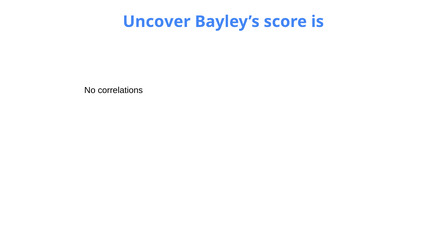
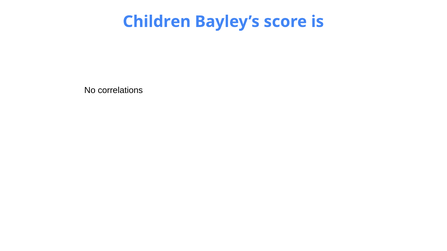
Uncover: Uncover -> Children
